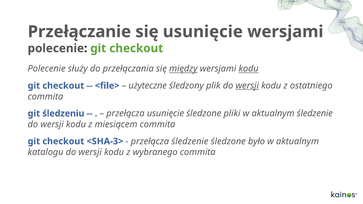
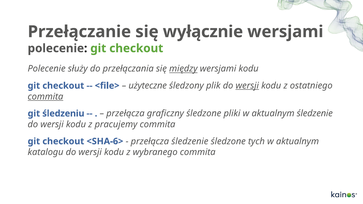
się usunięcie: usunięcie -> wyłącznie
kodu at (249, 69) underline: present -> none
commita at (45, 97) underline: none -> present
przełącza usunięcie: usunięcie -> graficzny
miesiącem: miesiącem -> pracujemy
<SHA-3>: <SHA-3> -> <SHA-6>
było: było -> tych
